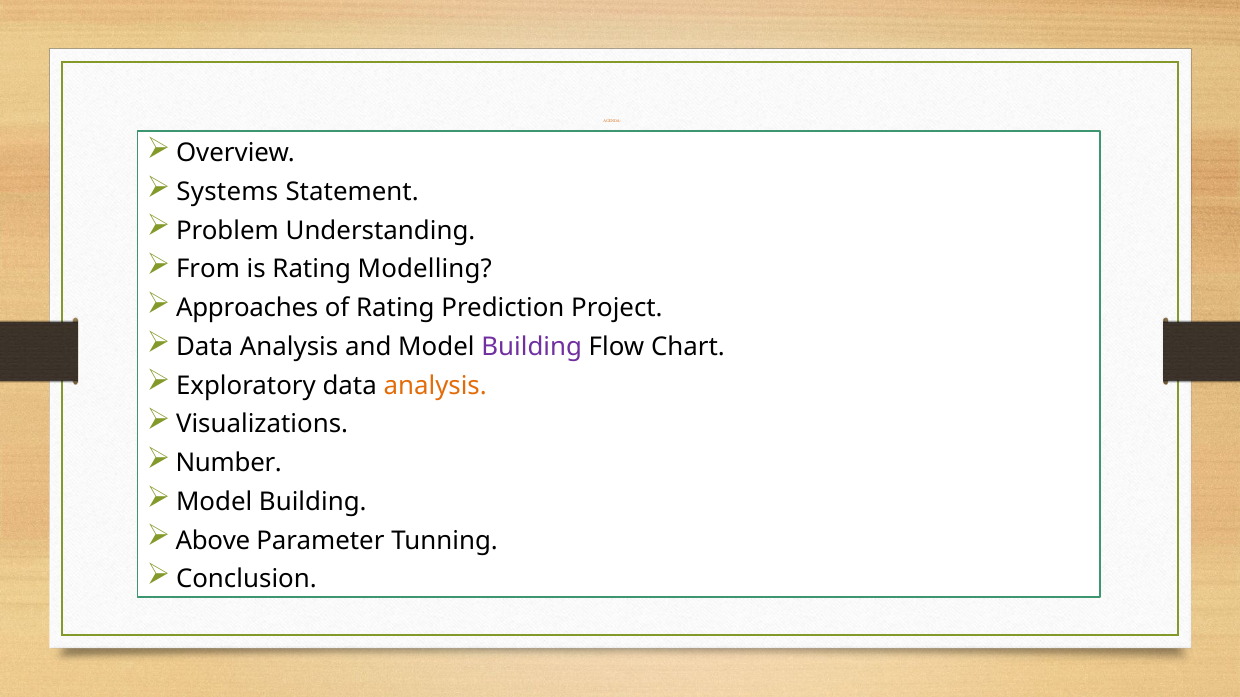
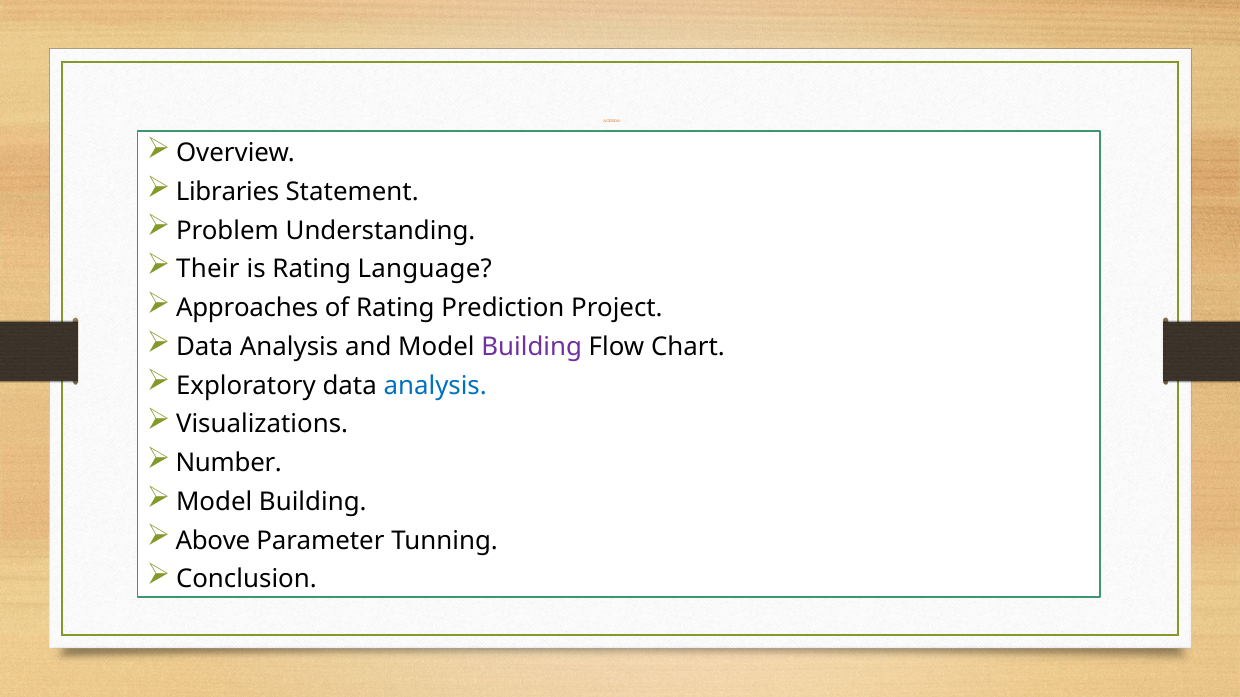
Systems: Systems -> Libraries
From: From -> Their
Modelling: Modelling -> Language
analysis at (435, 386) colour: orange -> blue
